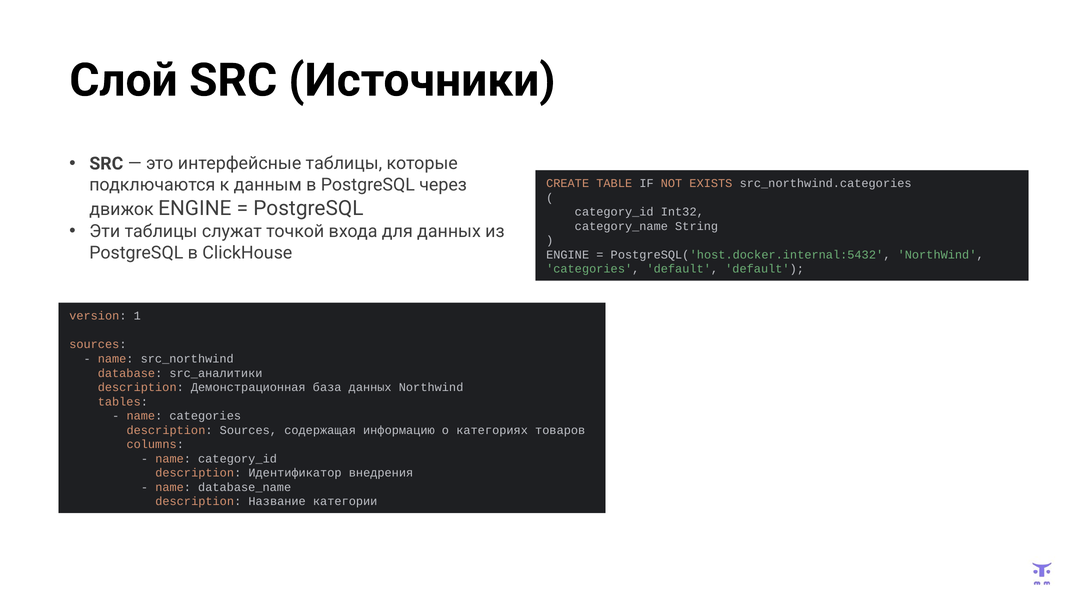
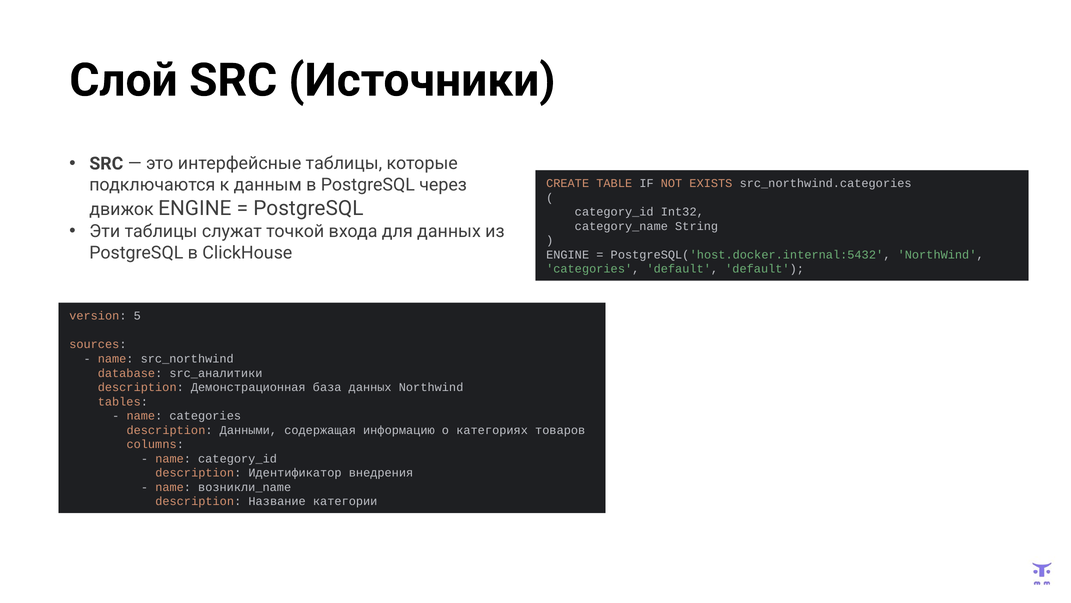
1: 1 -> 5
description Sources: Sources -> Данными
database_name: database_name -> возникли_name
